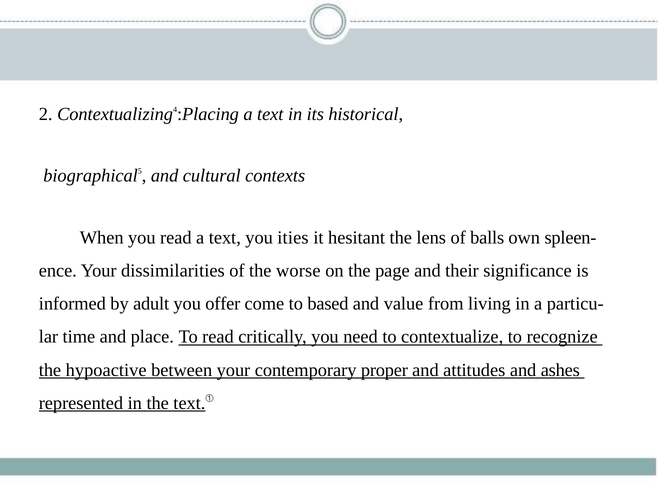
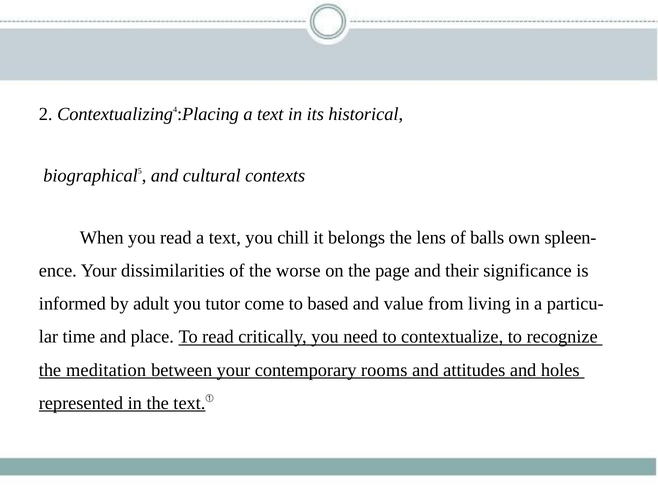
ities: ities -> chill
hesitant: hesitant -> belongs
offer: offer -> tutor
hypoactive: hypoactive -> meditation
proper: proper -> rooms
ashes: ashes -> holes
